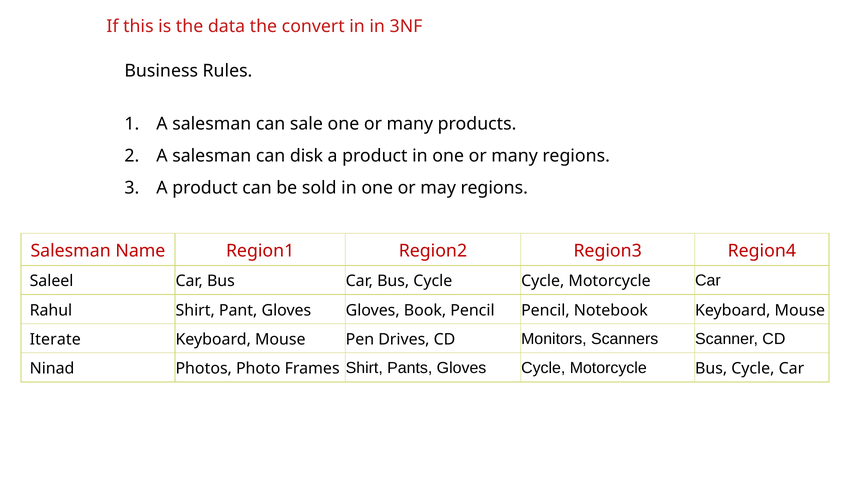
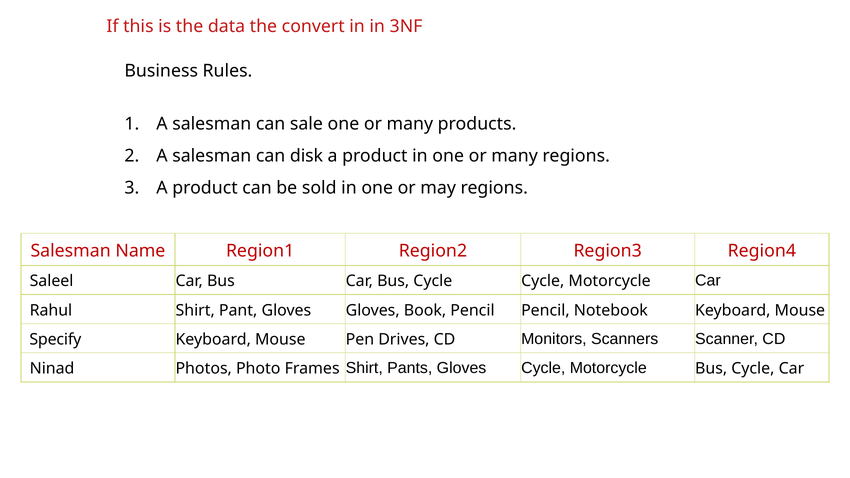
Iterate: Iterate -> Specify
